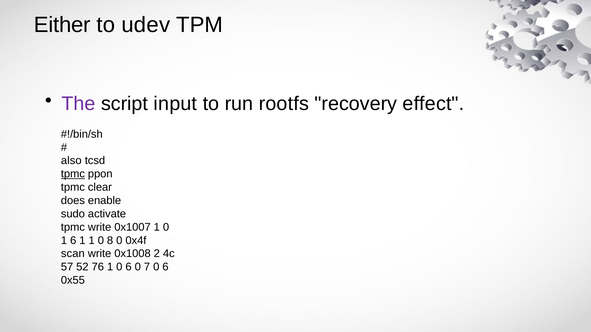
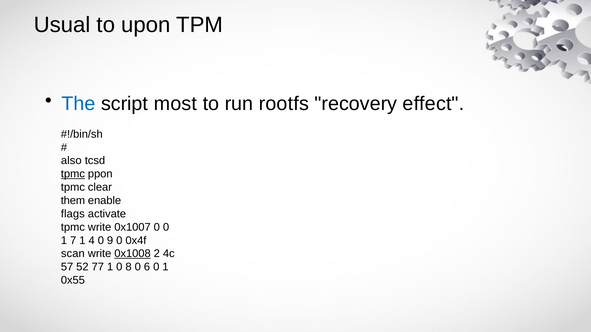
Either: Either -> Usual
udev: udev -> upon
The colour: purple -> blue
input: input -> most
does: does -> them
sudo: sudo -> flags
0x1007 1: 1 -> 0
1 6: 6 -> 7
1 1: 1 -> 4
8: 8 -> 9
0x1008 underline: none -> present
76: 76 -> 77
1 0 6: 6 -> 8
7: 7 -> 6
6 at (165, 267): 6 -> 1
